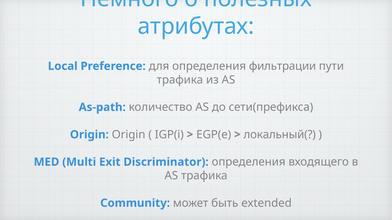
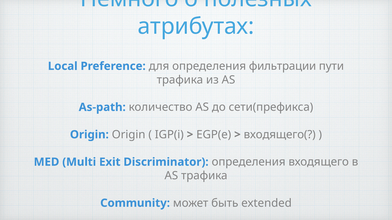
локальный(: локальный( -> входящего(
